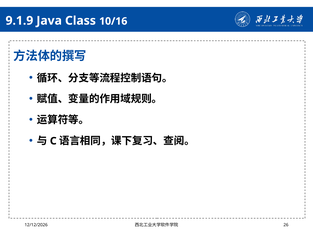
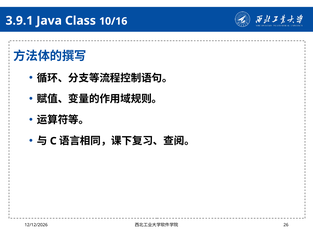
9.1.9: 9.1.9 -> 3.9.1
